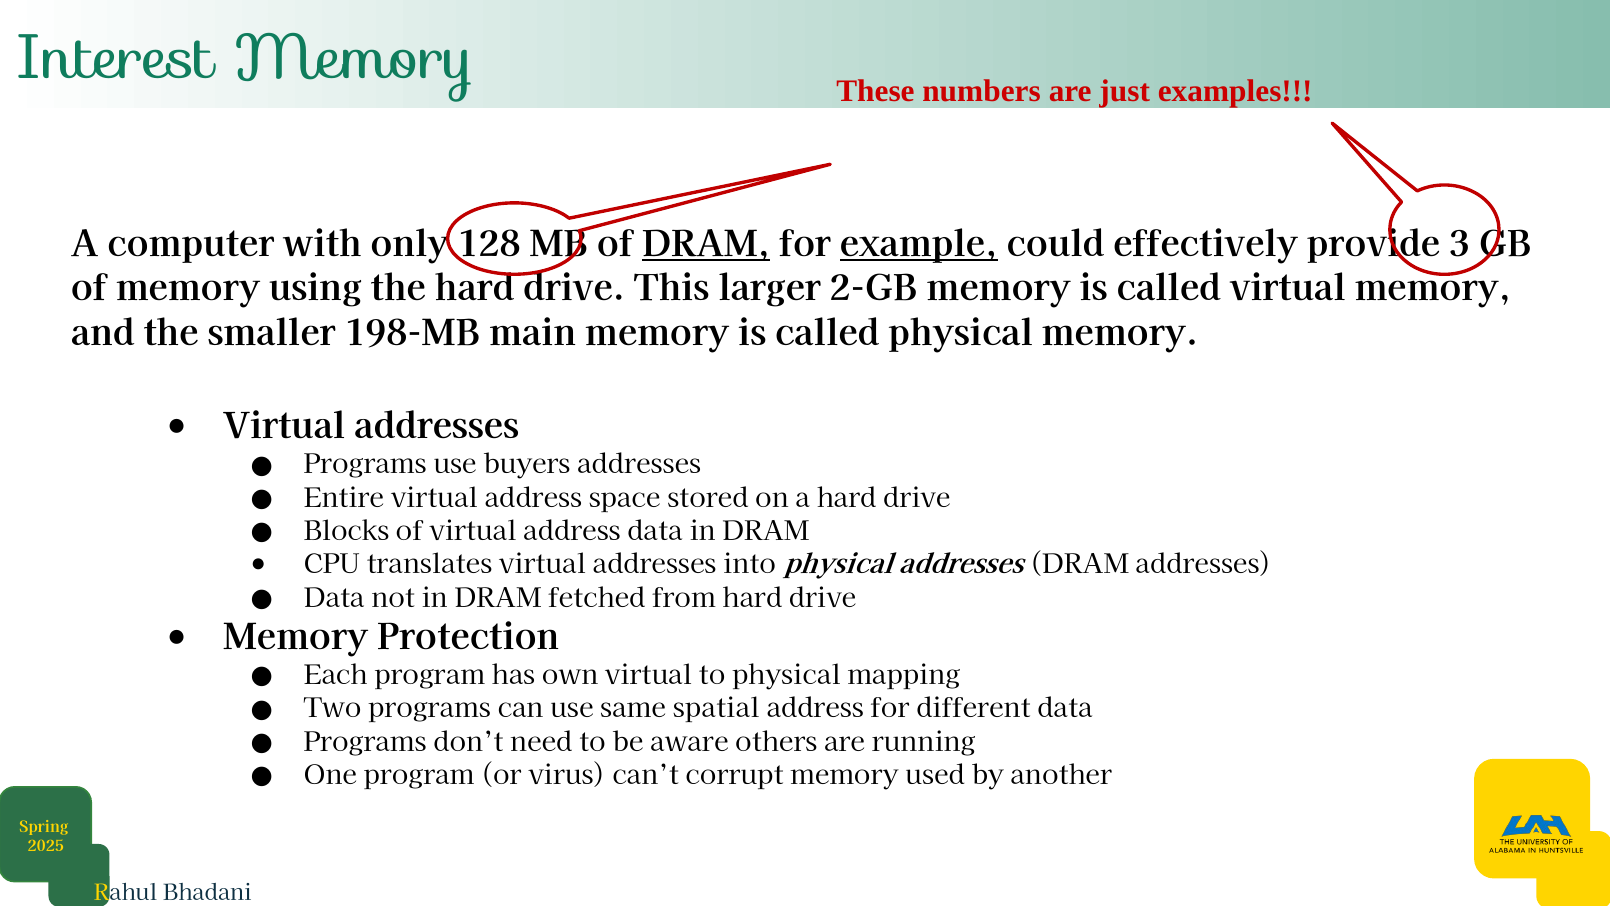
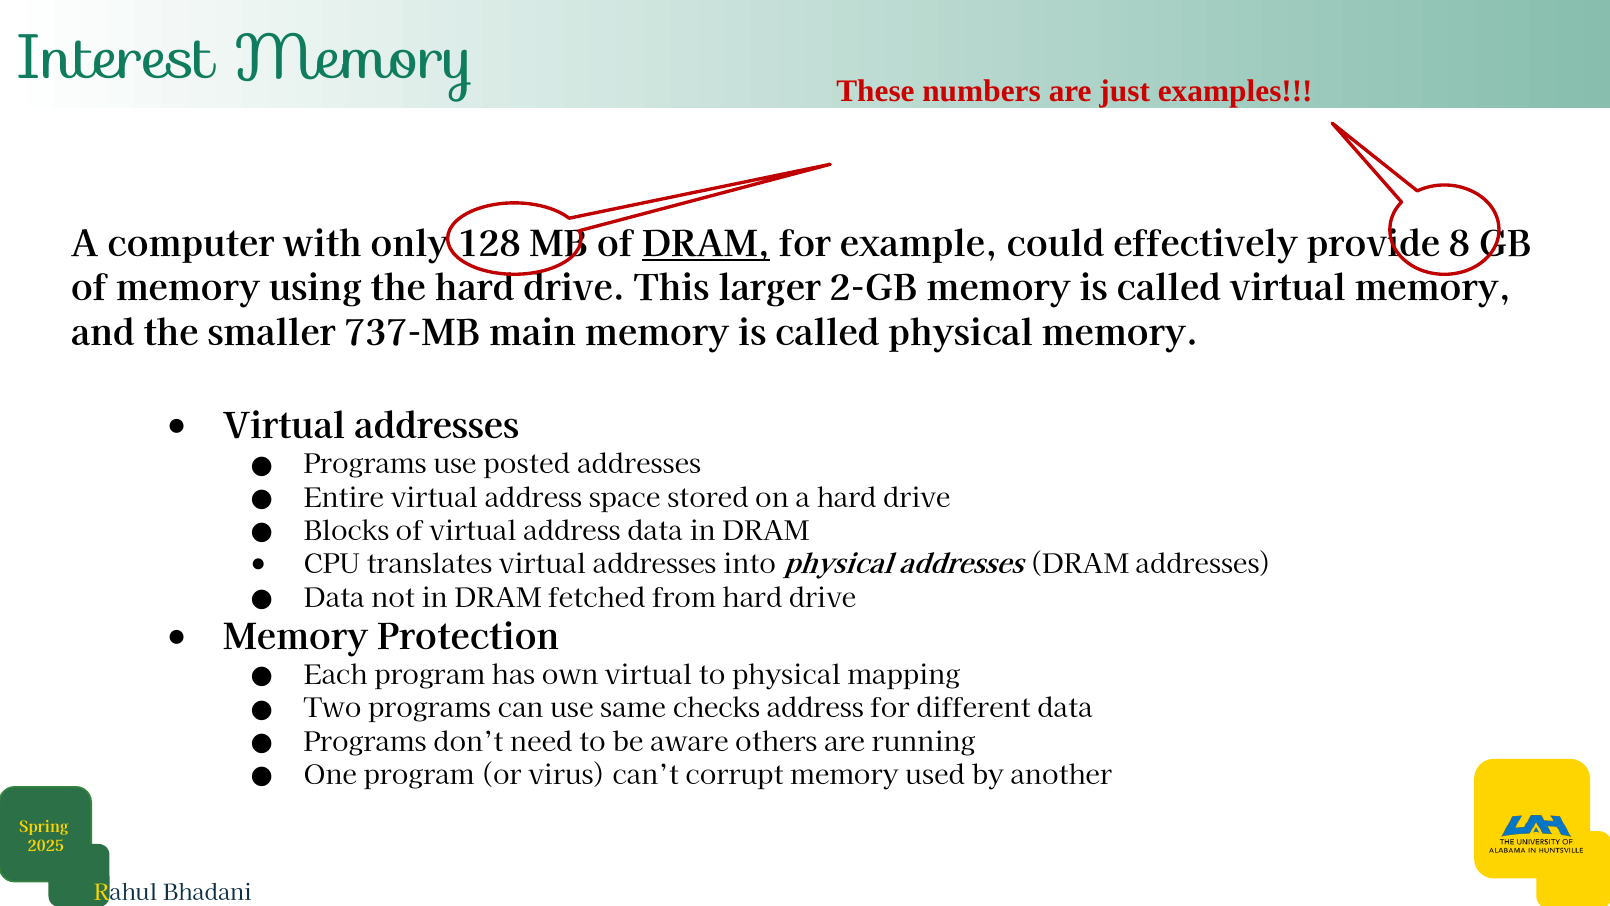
example underline: present -> none
3: 3 -> 8
198-MB: 198-MB -> 737-MB
buyers: buyers -> posted
spatial: spatial -> checks
